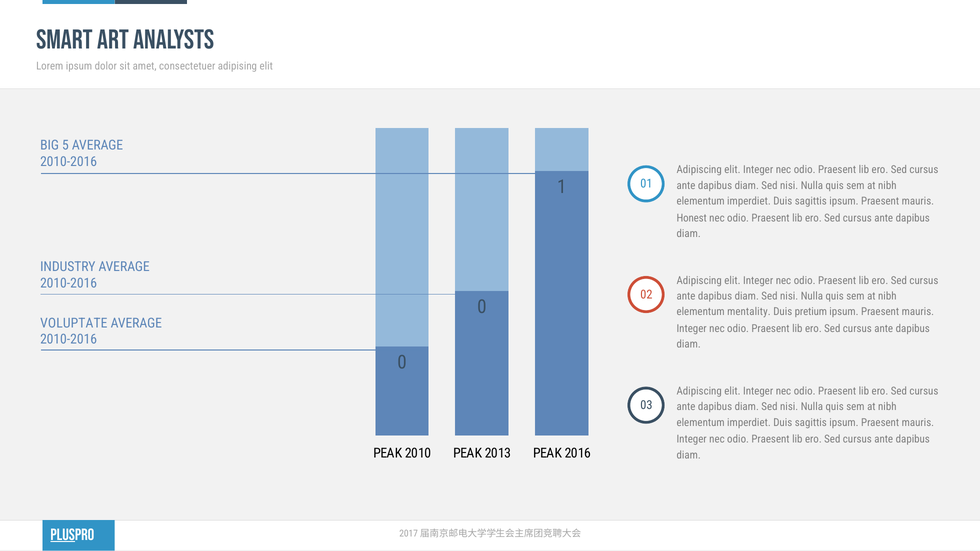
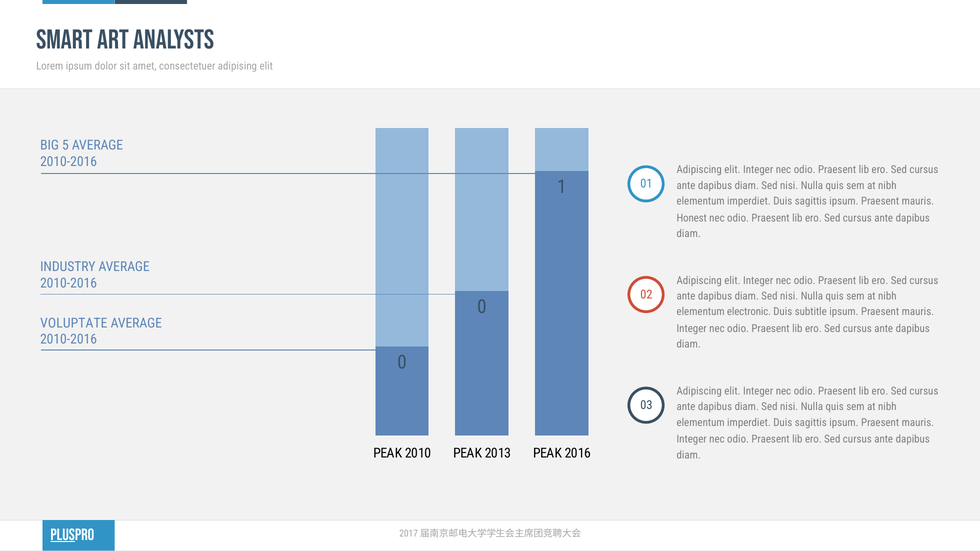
mentality: mentality -> electronic
pretium: pretium -> subtitle
